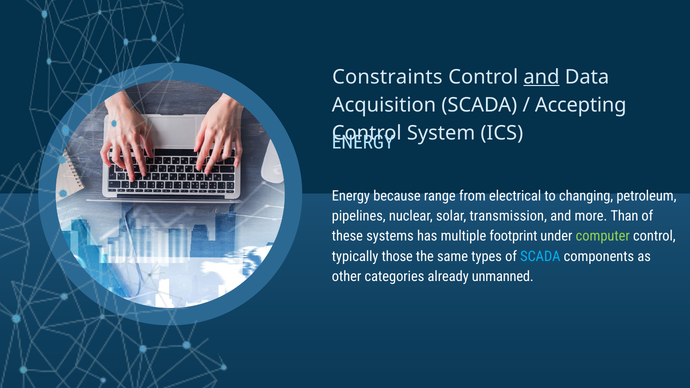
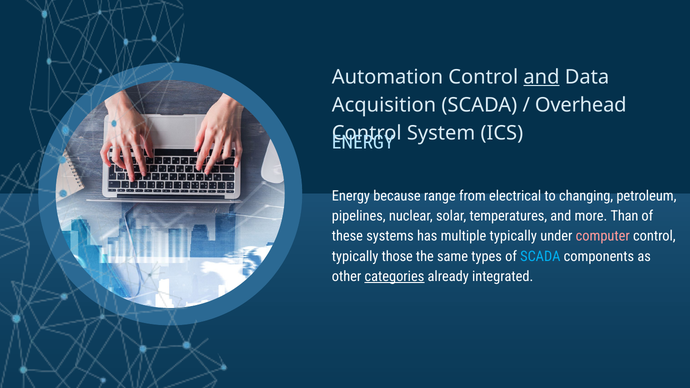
Constraints: Constraints -> Automation
Accepting: Accepting -> Overhead
transmission: transmission -> temperatures
multiple footprint: footprint -> typically
computer colour: light green -> pink
categories underline: none -> present
unmanned: unmanned -> integrated
